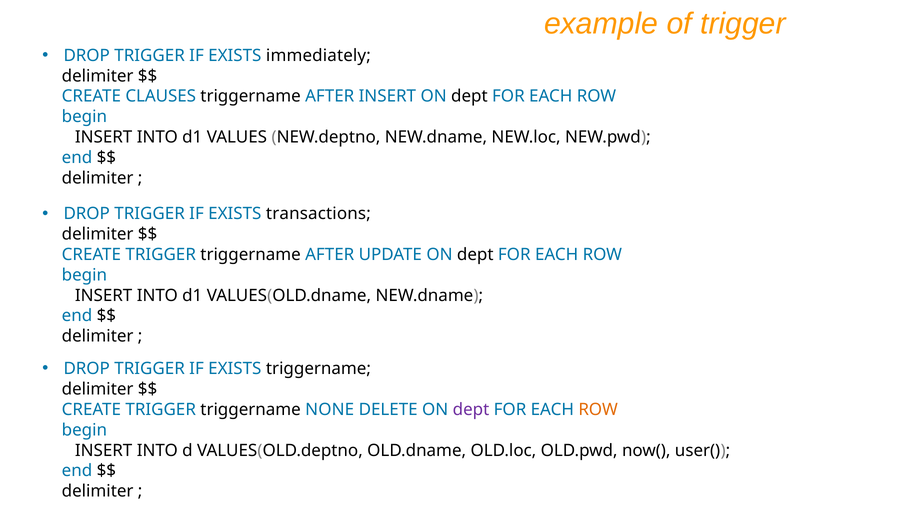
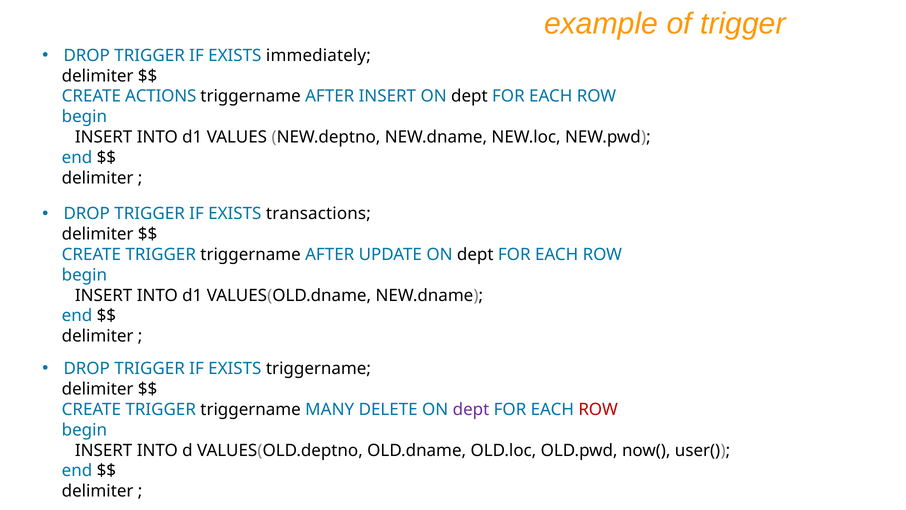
CLAUSES: CLAUSES -> ACTIONS
NONE: NONE -> MANY
ROW at (598, 409) colour: orange -> red
